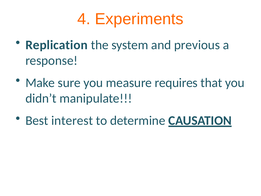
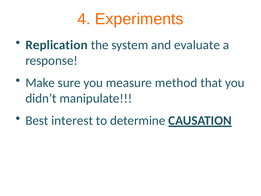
previous: previous -> evaluate
requires: requires -> method
